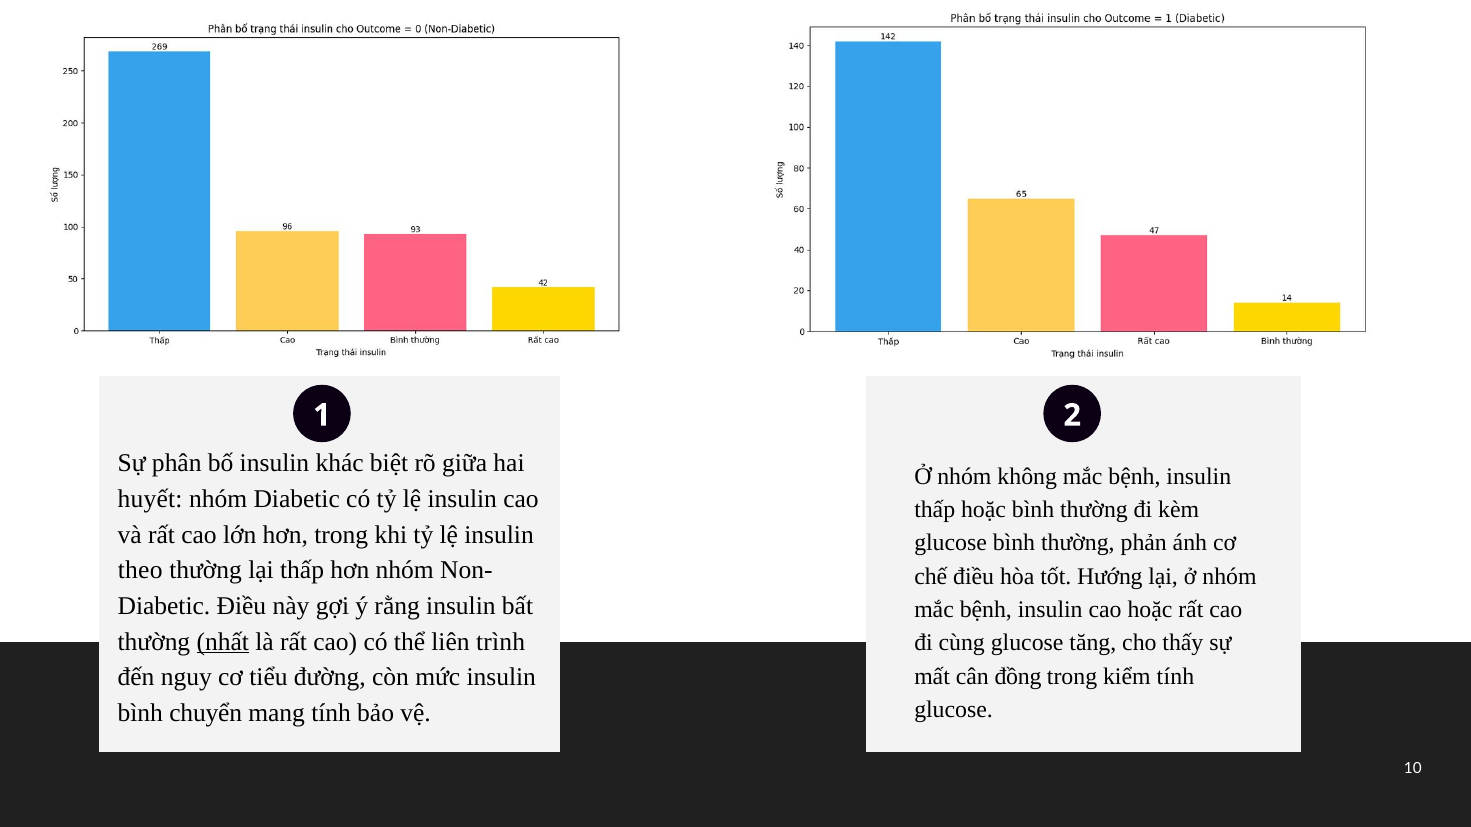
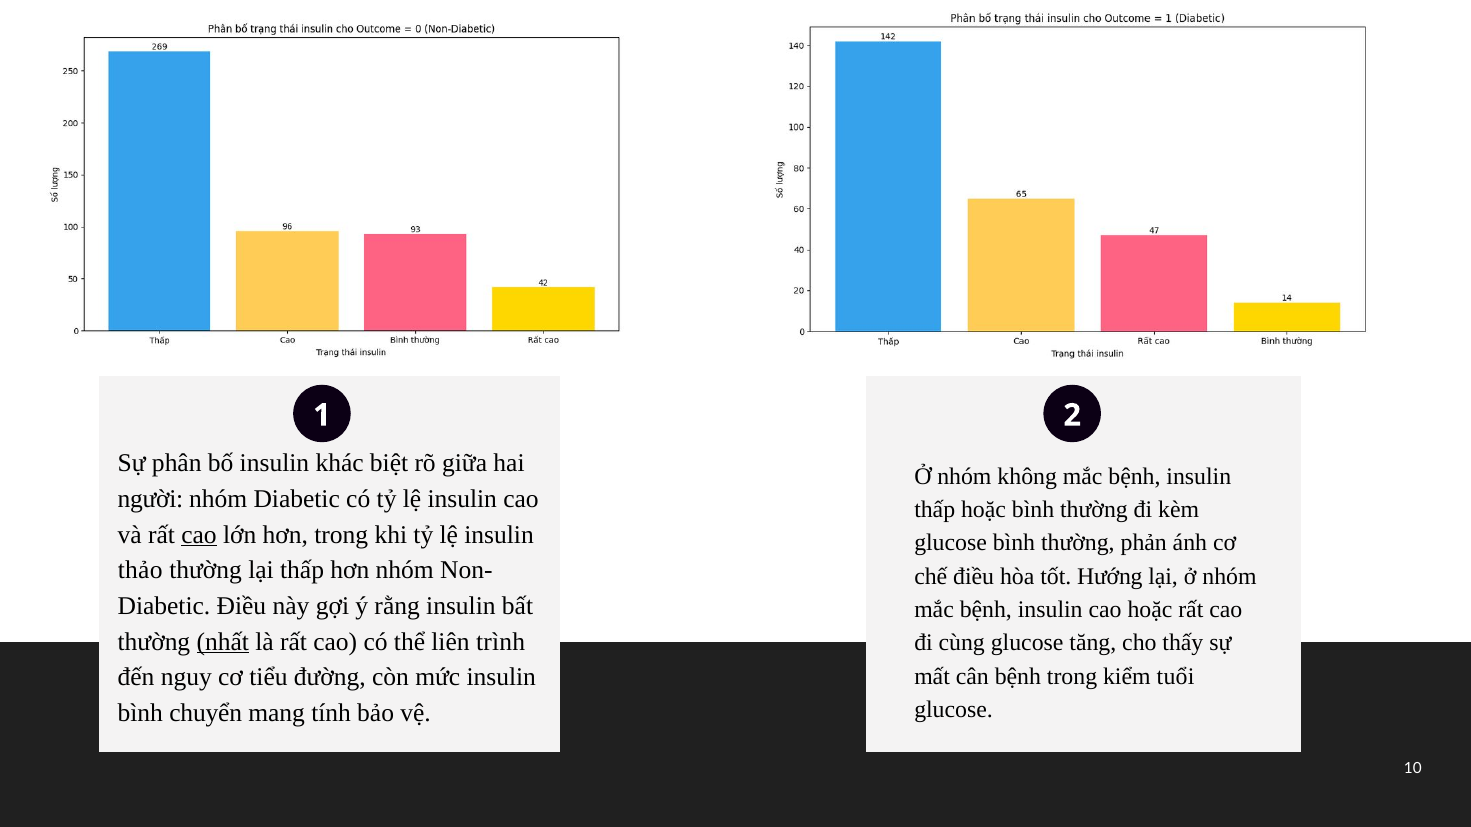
huyết: huyết -> người
cao at (199, 535) underline: none -> present
theo: theo -> thảo
cân đồng: đồng -> bệnh
kiểm tính: tính -> tuổi
